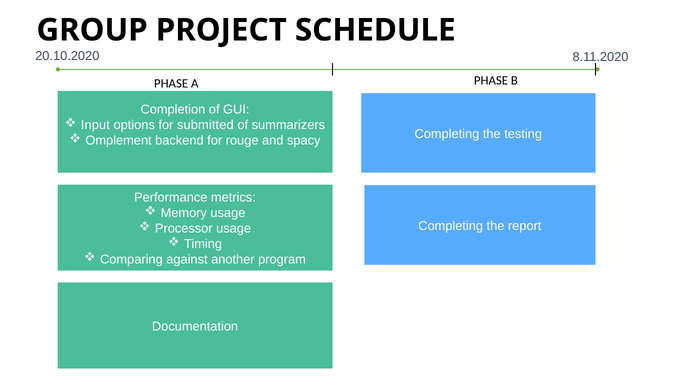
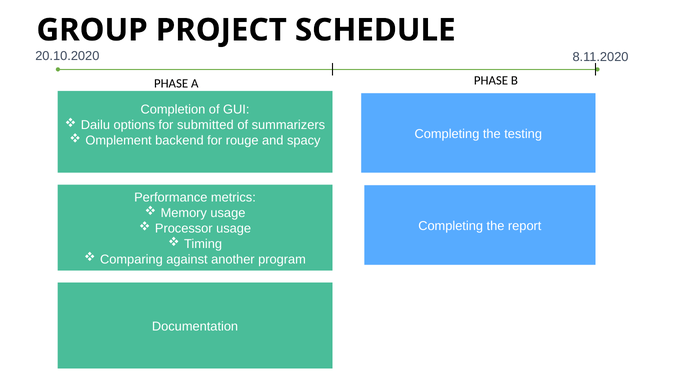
Input: Input -> Dailu
